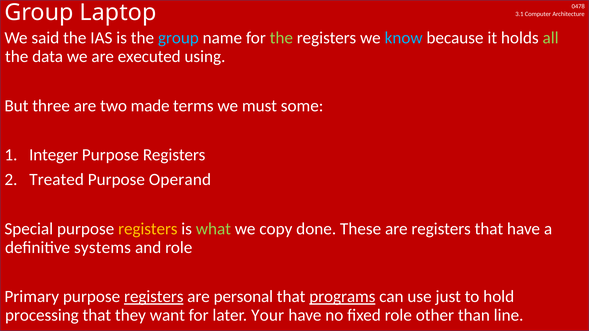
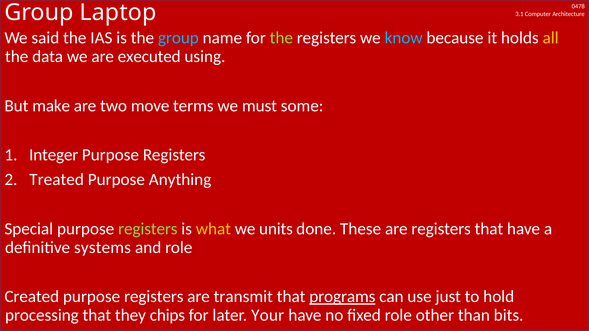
all colour: light green -> yellow
three: three -> make
made: made -> move
Operand: Operand -> Anything
registers at (148, 229) colour: yellow -> light green
what colour: light green -> yellow
copy: copy -> units
Primary: Primary -> Created
registers at (154, 297) underline: present -> none
personal: personal -> transmit
want: want -> chips
line: line -> bits
